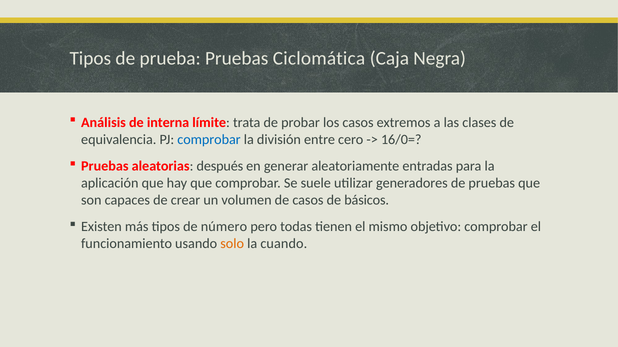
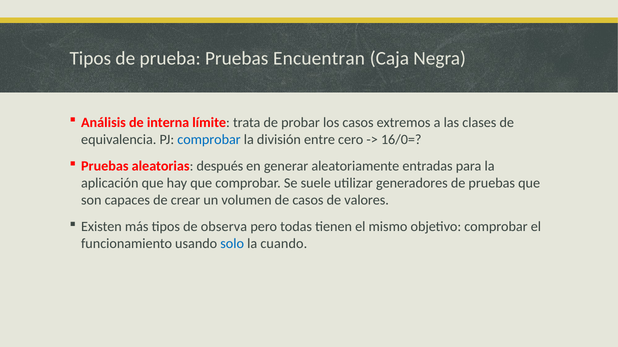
Ciclomática: Ciclomática -> Encuentran
básicos: básicos -> valores
número: número -> observa
solo colour: orange -> blue
